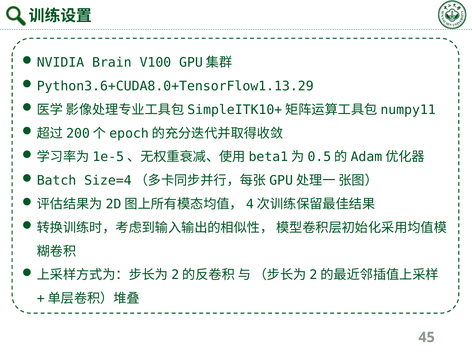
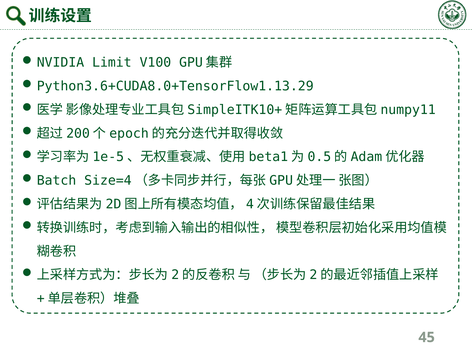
Brain: Brain -> Limit
